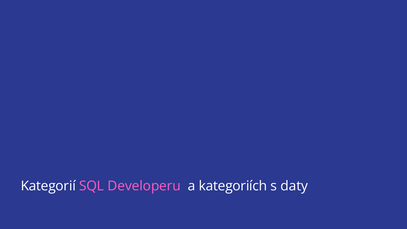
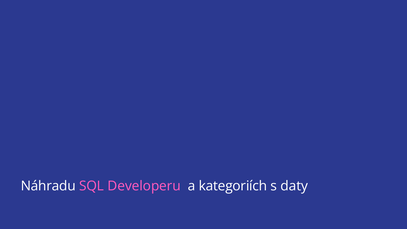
Kategorií: Kategorií -> Náhradu
